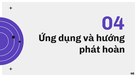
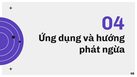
hoàn: hoàn -> ngừa
